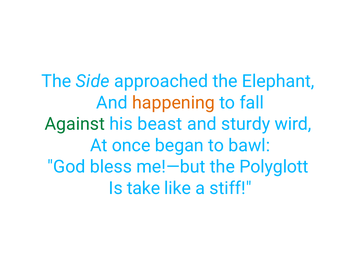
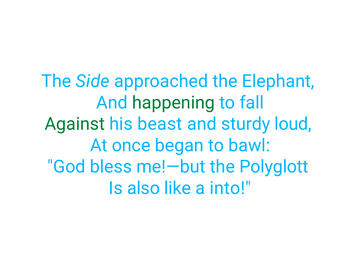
happening colour: orange -> green
wird: wird -> loud
take: take -> also
stiff: stiff -> into
